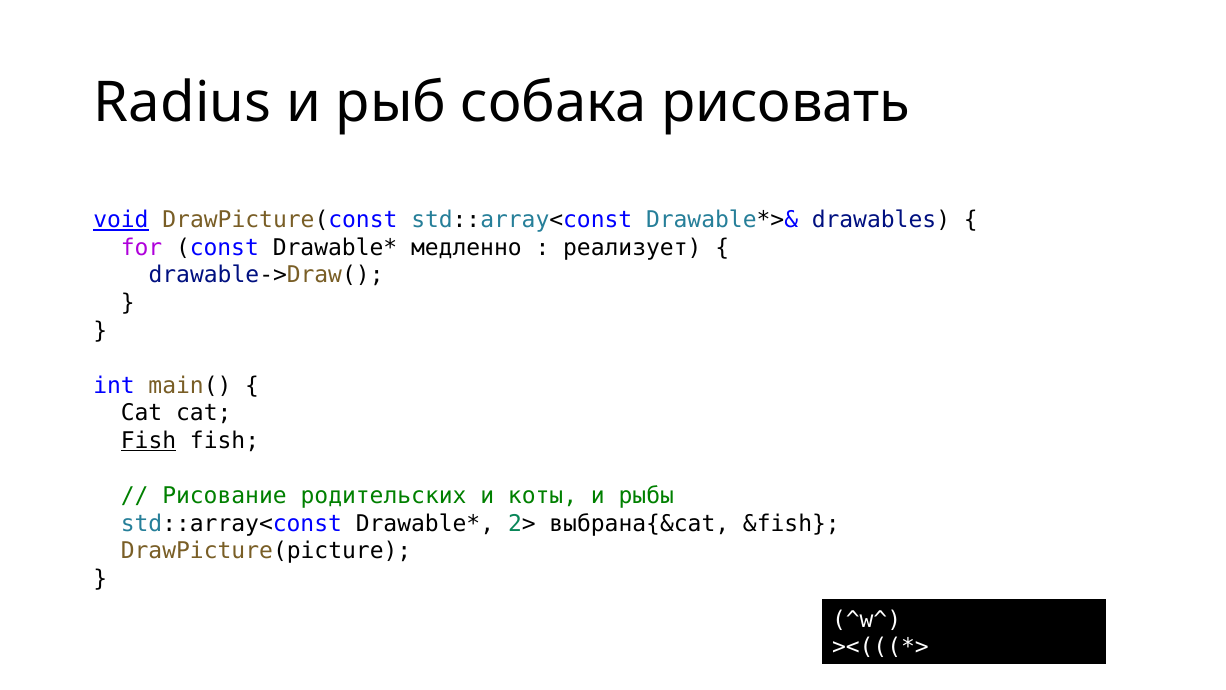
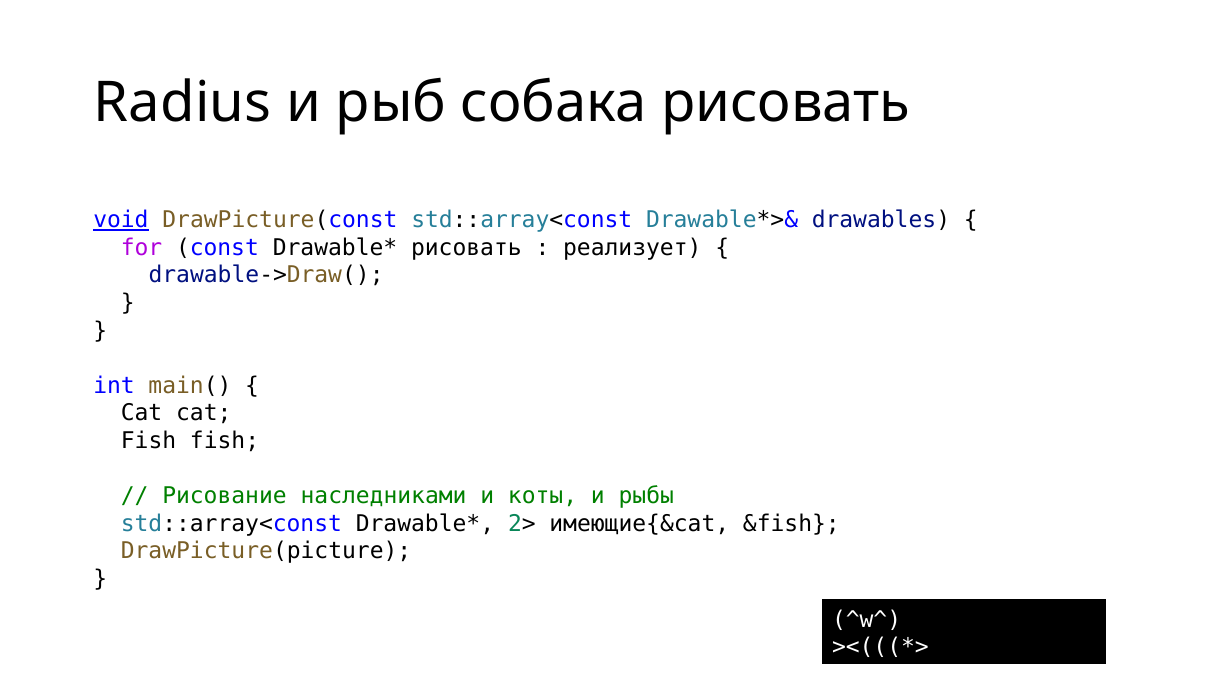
медленно at (466, 247): медленно -> рисовать
Fish at (149, 441) underline: present -> none
родительских: родительских -> наследниками
выбрана{&cat: выбрана{&cat -> имеющие{&cat
